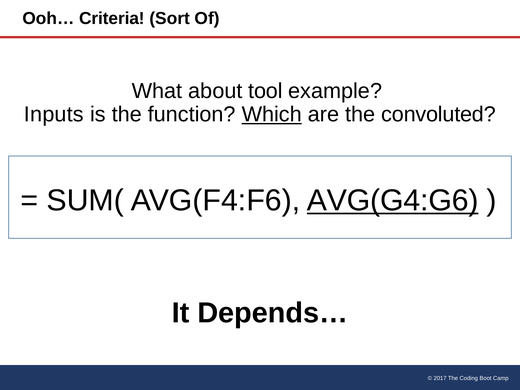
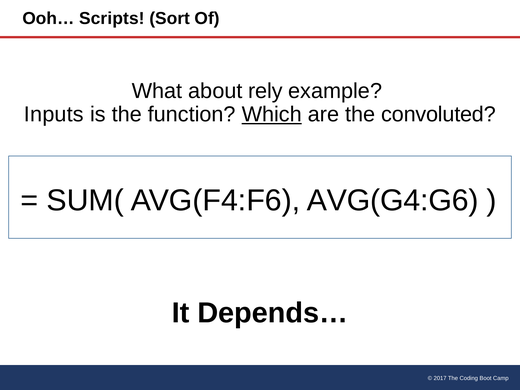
Criteria: Criteria -> Scripts
tool: tool -> rely
AVG(G4:G6 underline: present -> none
